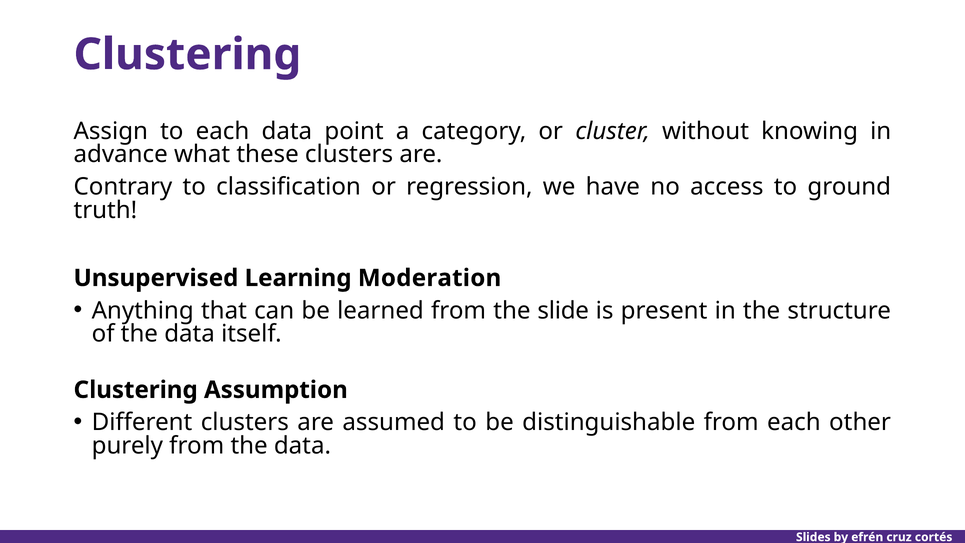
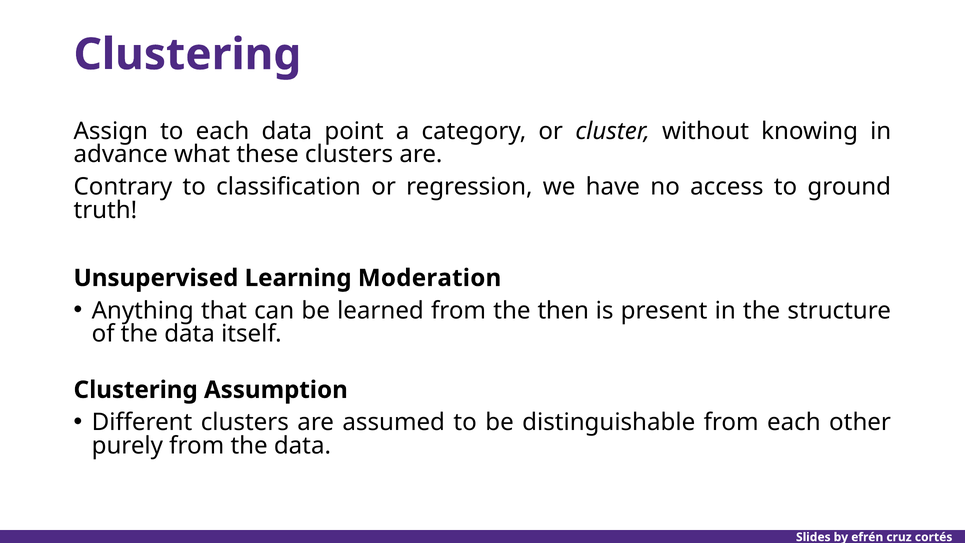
slide: slide -> then
